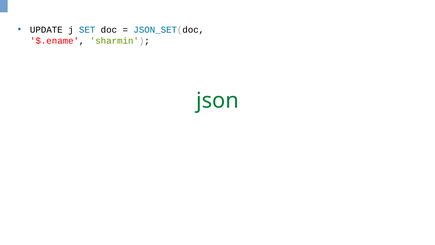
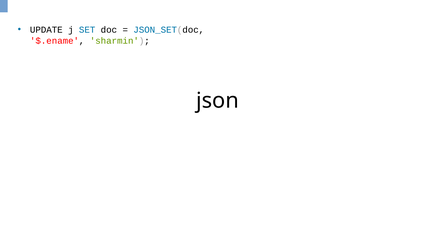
json colour: green -> black
